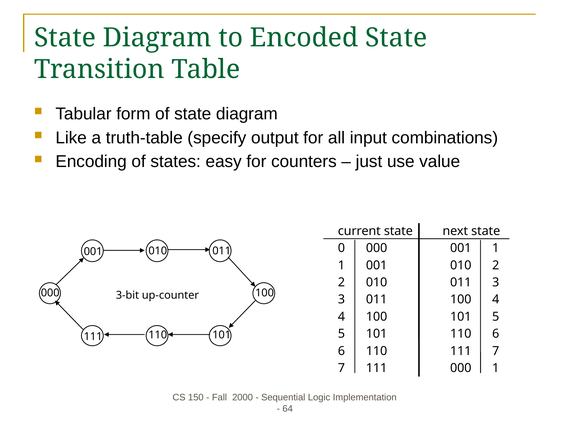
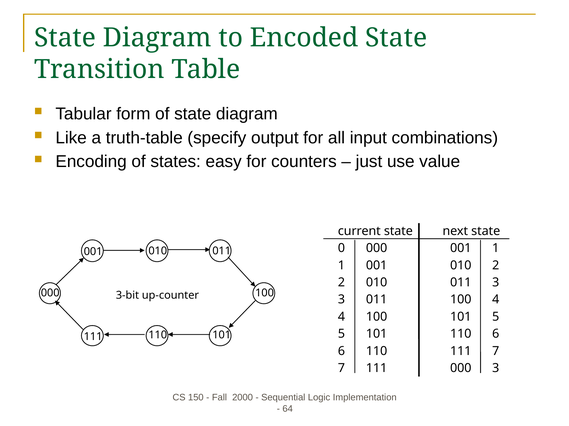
000 1: 1 -> 3
